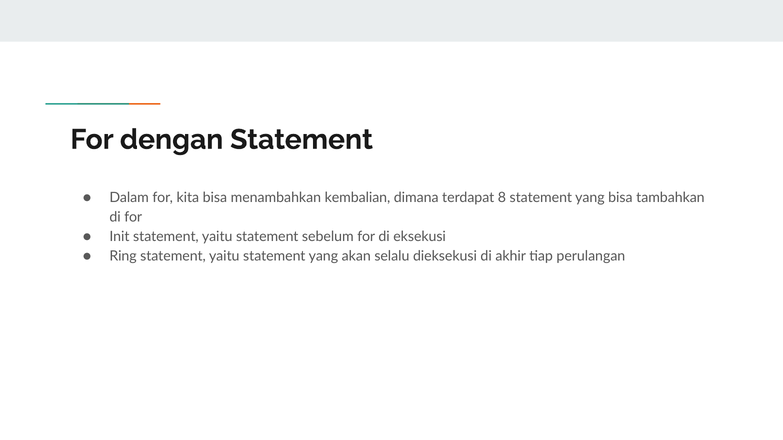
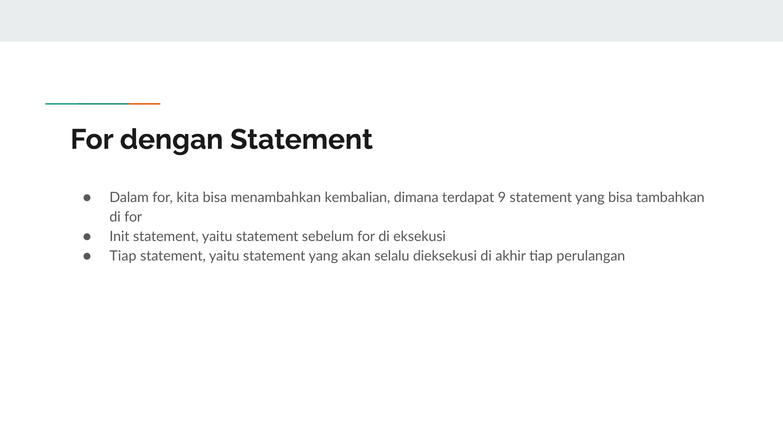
8: 8 -> 9
Ring at (123, 256): Ring -> Tiap
